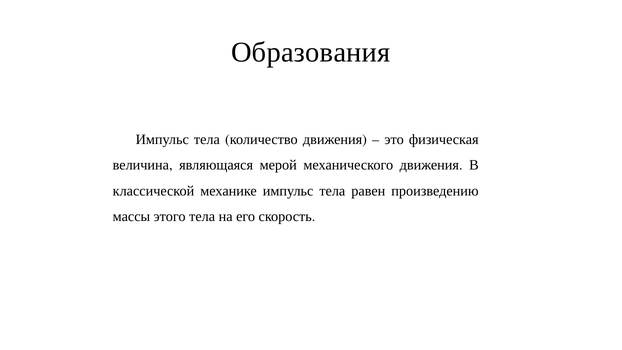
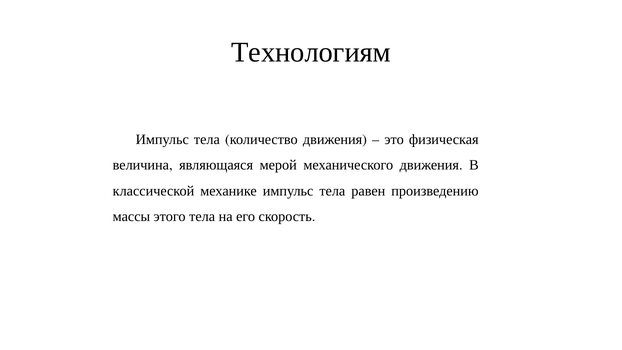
Образования: Образования -> Технологиям
